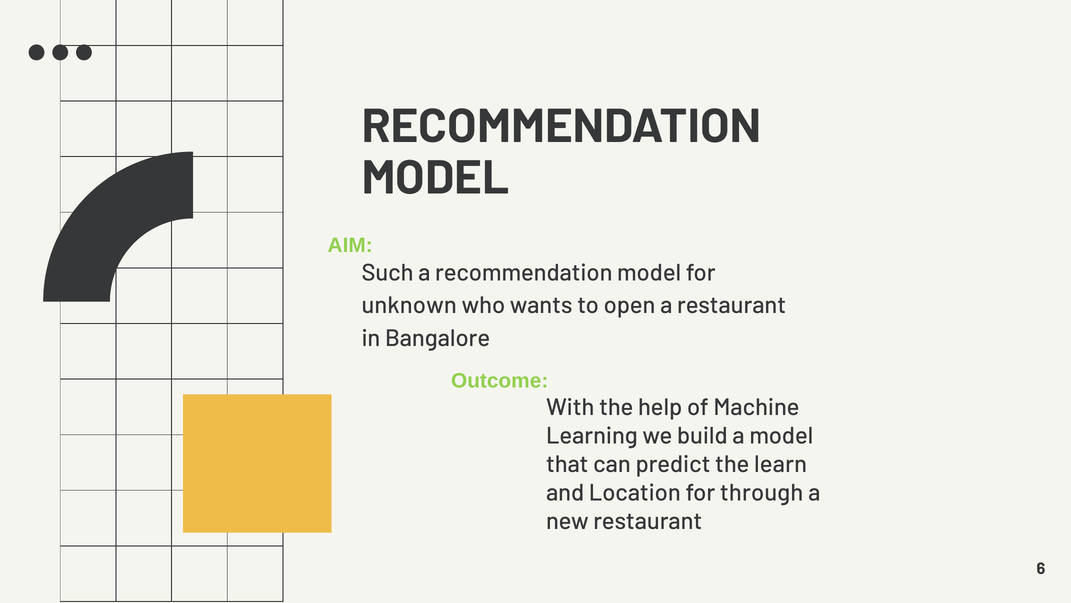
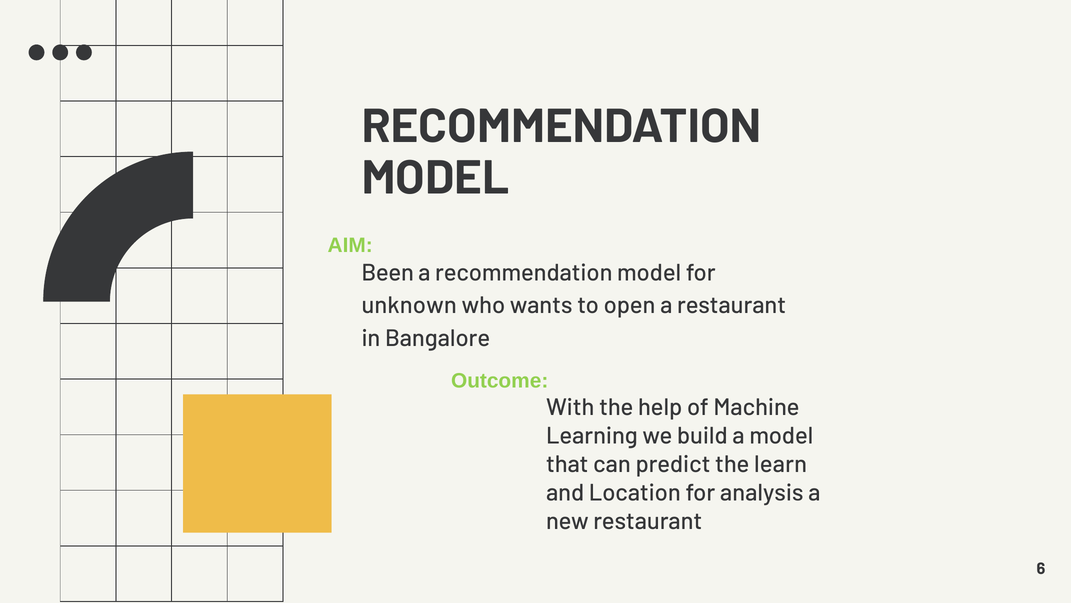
Such: Such -> Been
through: through -> analysis
